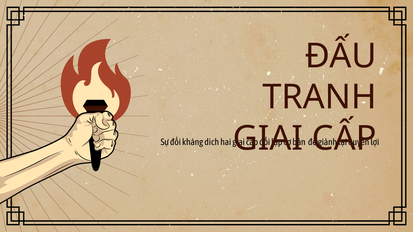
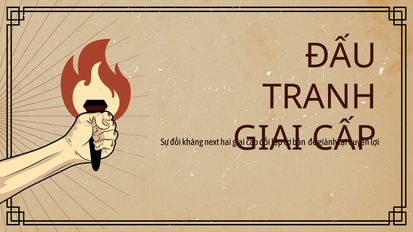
dich: dich -> next
